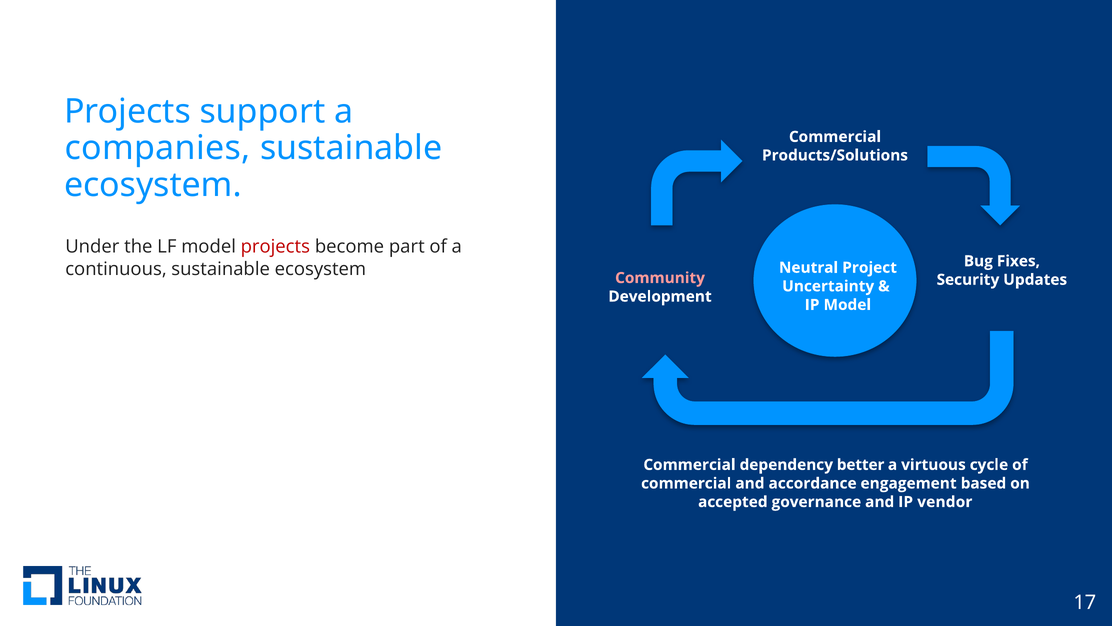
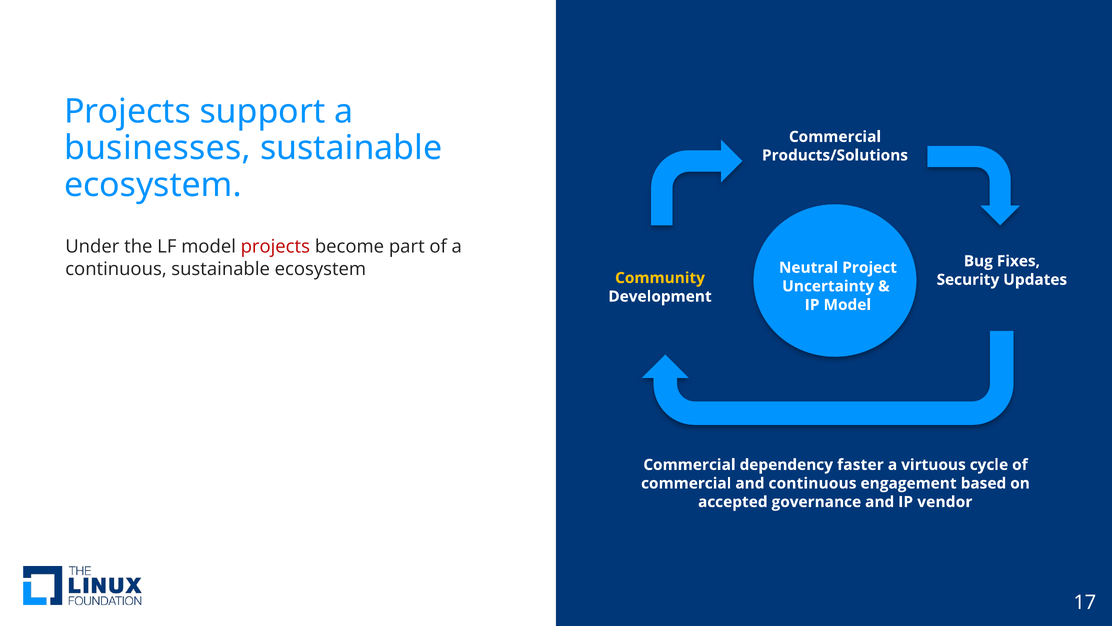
companies at (157, 148): companies -> businesses
Community at (660, 278) colour: pink -> yellow
better: better -> faster
and accordance: accordance -> continuous
